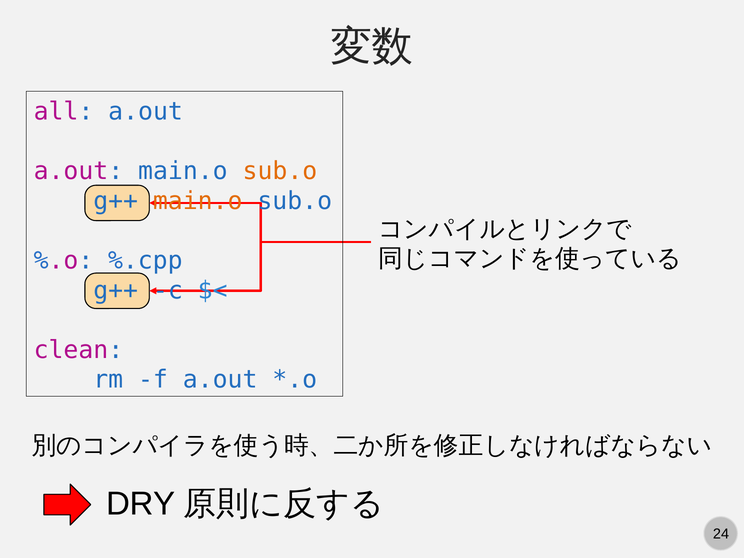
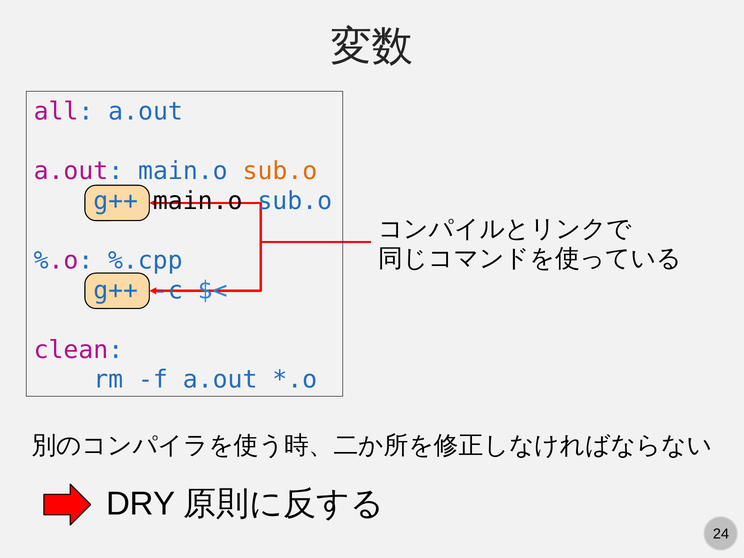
main.o at (198, 201) colour: orange -> black
